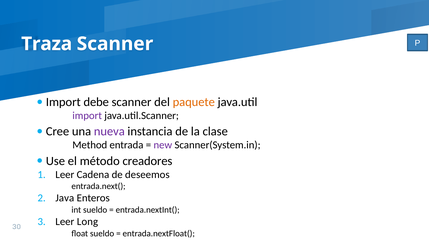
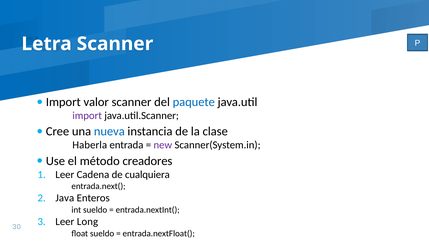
Traza: Traza -> Letra
debe: debe -> valor
paquete colour: orange -> blue
nueva colour: purple -> blue
Method: Method -> Haberla
deseemos: deseemos -> cualquiera
